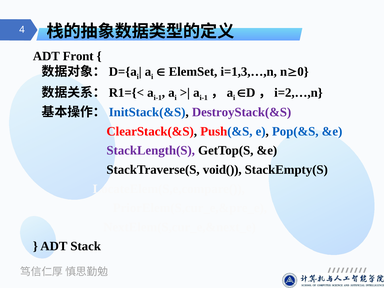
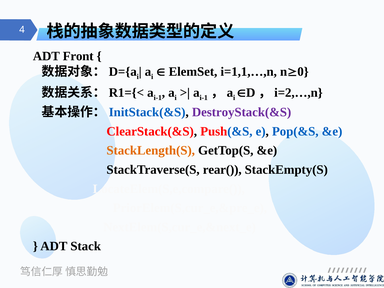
i=1,3,…,n: i=1,3,…,n -> i=1,1,…,n
StackLength(S colour: purple -> orange
void(: void( -> rear(
